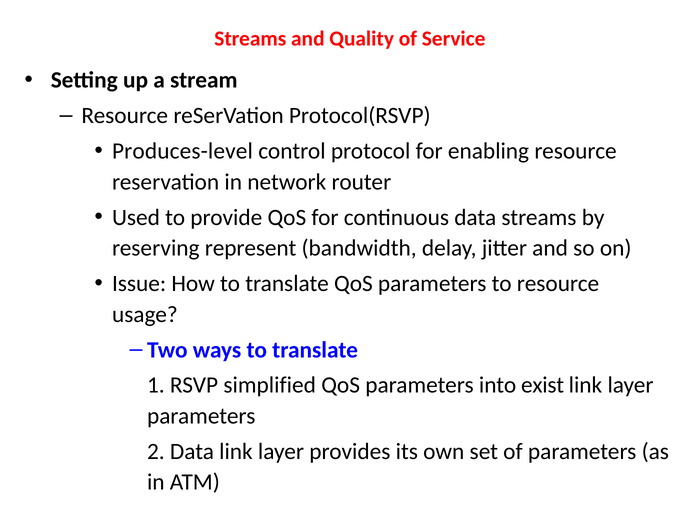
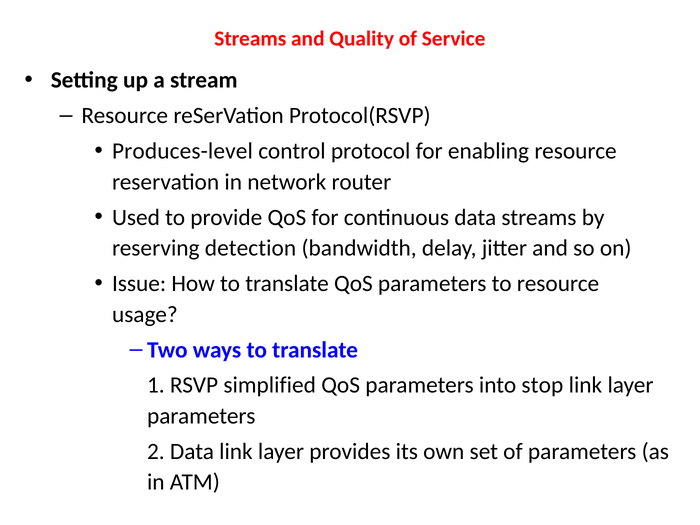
represent: represent -> detection
exist: exist -> stop
